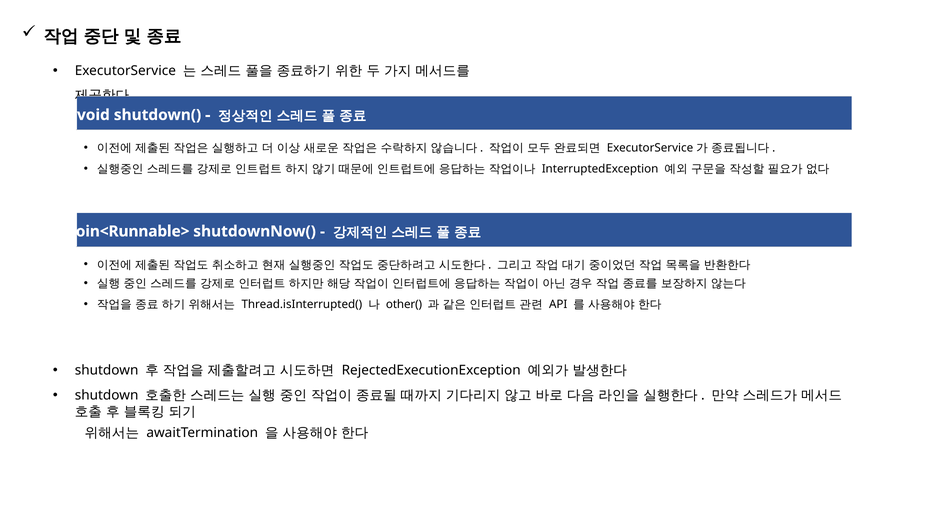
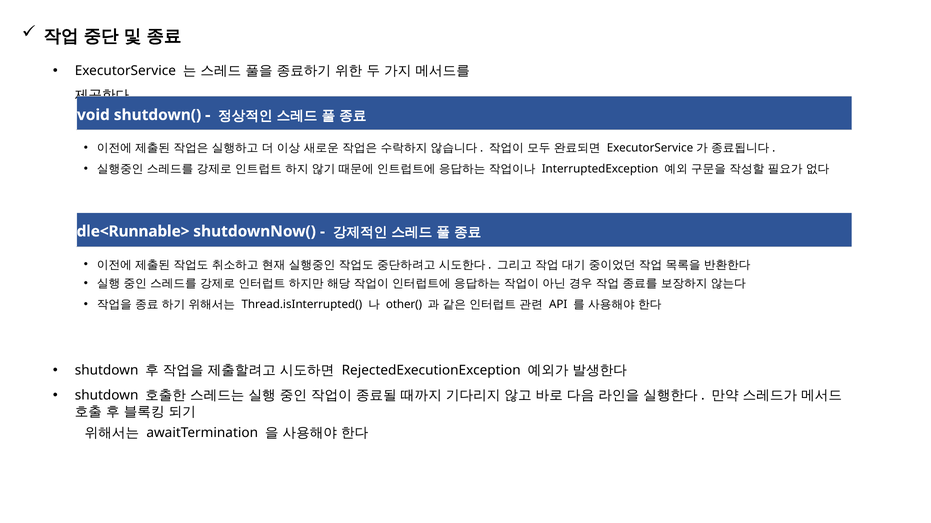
Join<Runnable>: Join<Runnable> -> Idle<Runnable>
